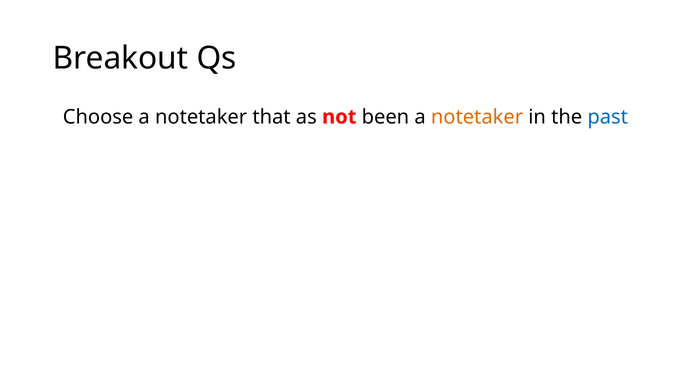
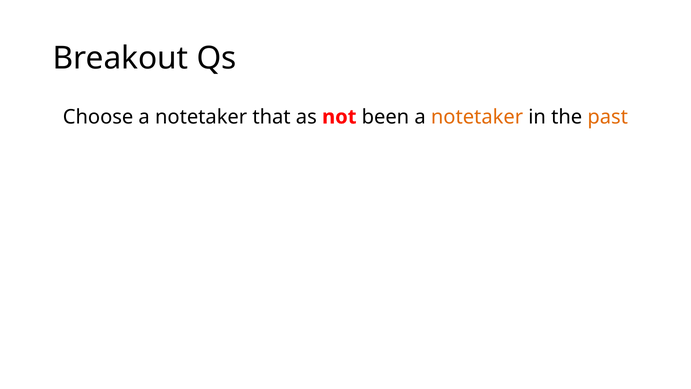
past colour: blue -> orange
